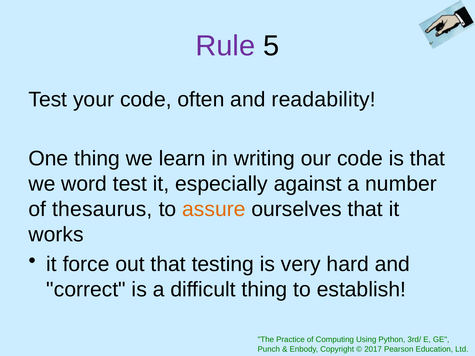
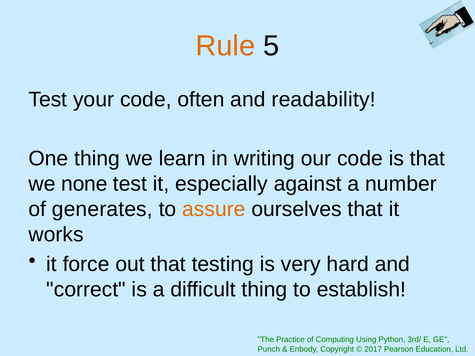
Rule colour: purple -> orange
word: word -> none
thesaurus: thesaurus -> generates
